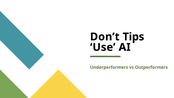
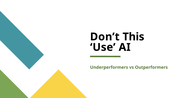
Tips: Tips -> This
